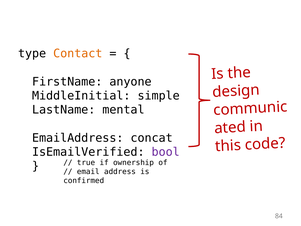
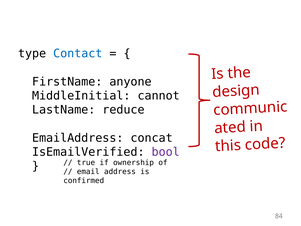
Contact colour: orange -> blue
simple: simple -> cannot
mental: mental -> reduce
